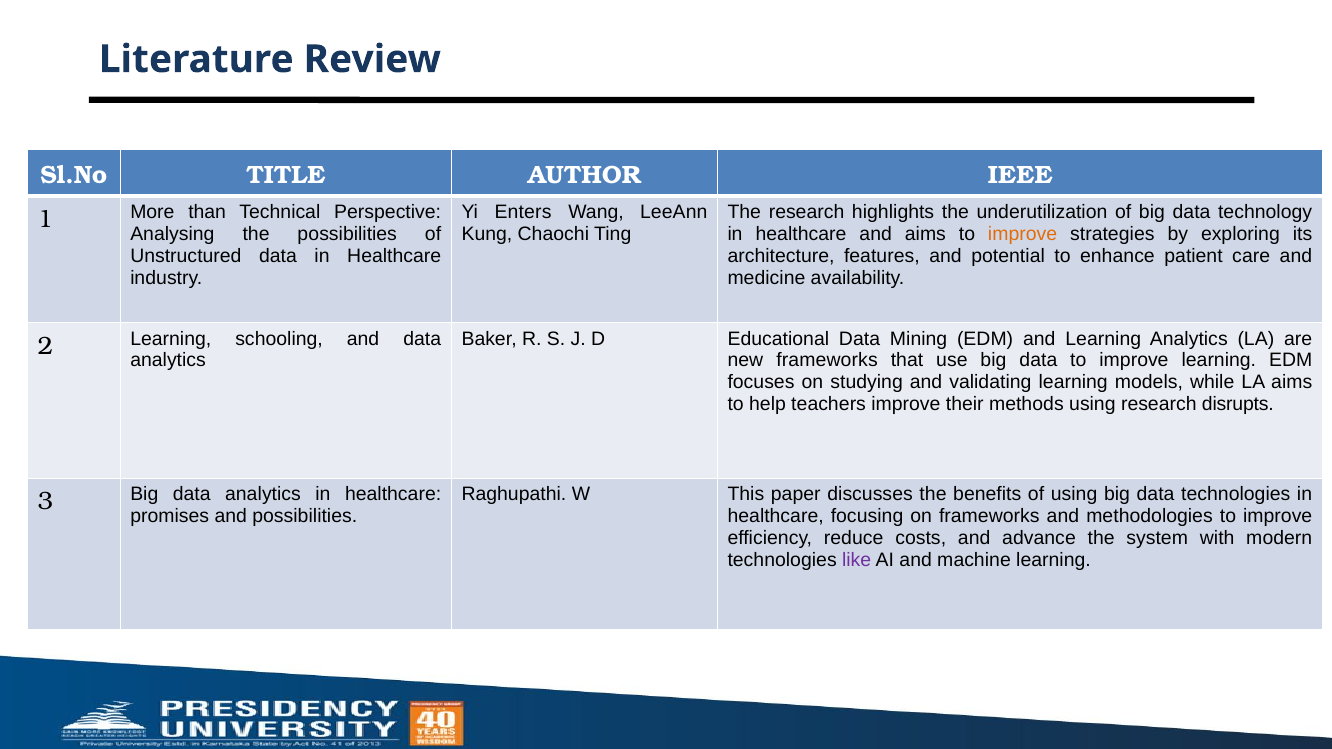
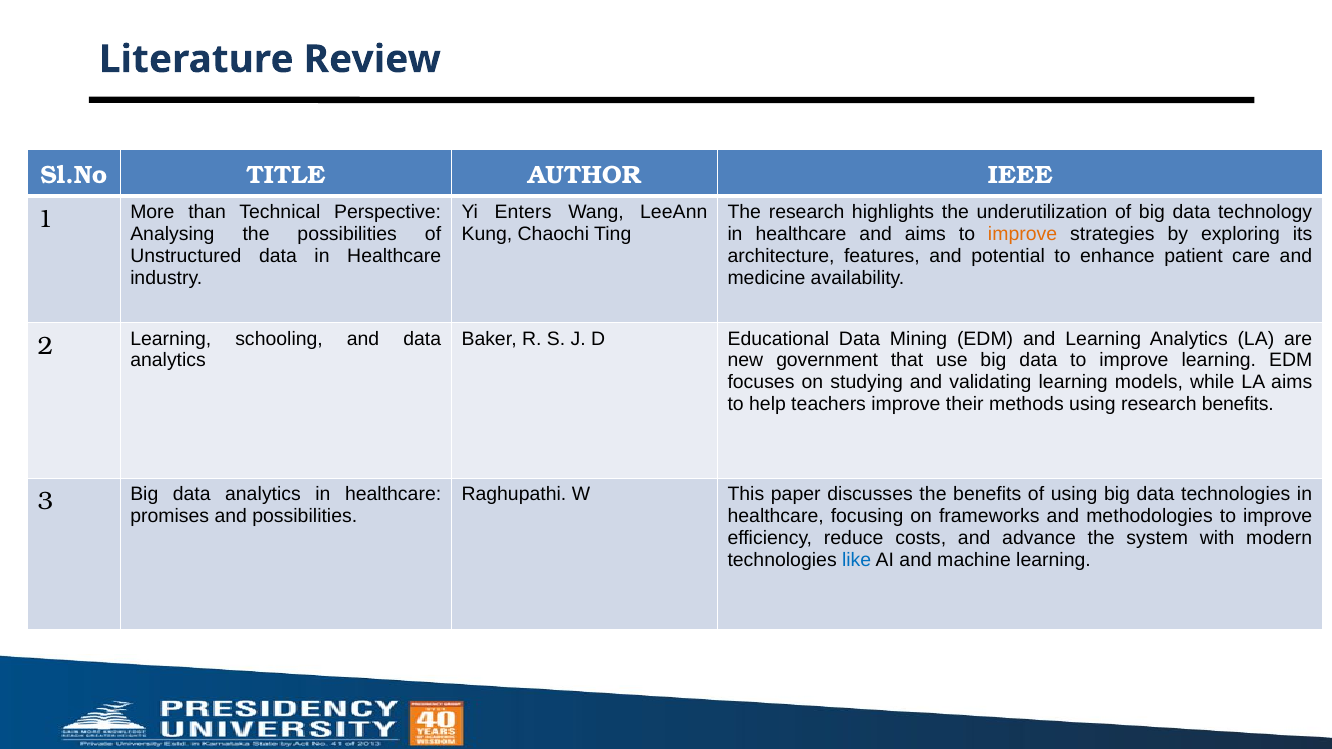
new frameworks: frameworks -> government
research disrupts: disrupts -> benefits
like colour: purple -> blue
